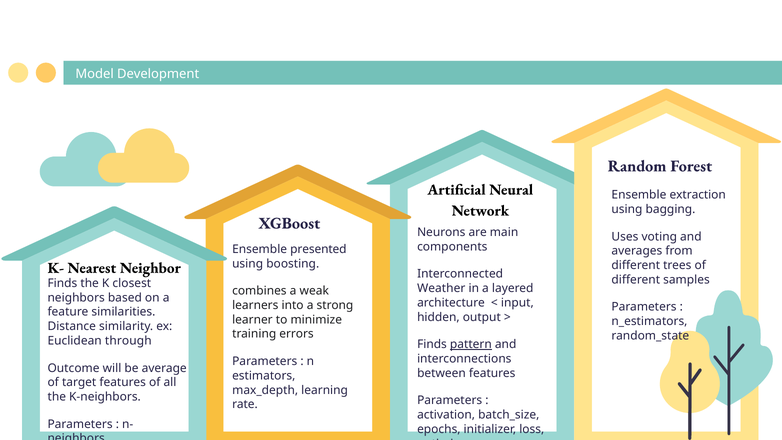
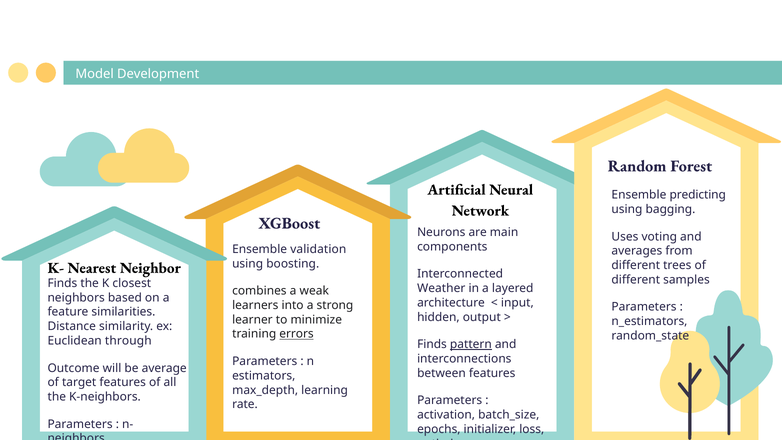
extraction: extraction -> predicting
presented: presented -> validation
errors underline: none -> present
